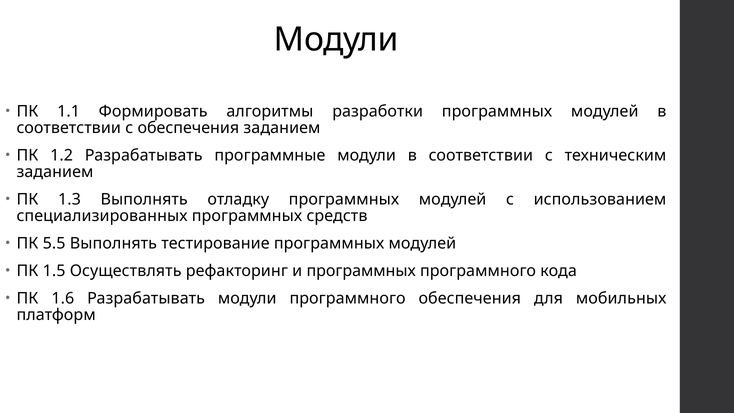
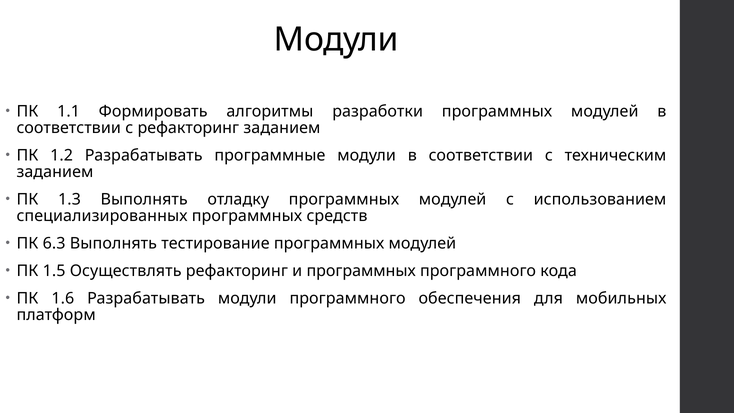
с обеспечения: обеспечения -> рефакторинг
5.5: 5.5 -> 6.3
